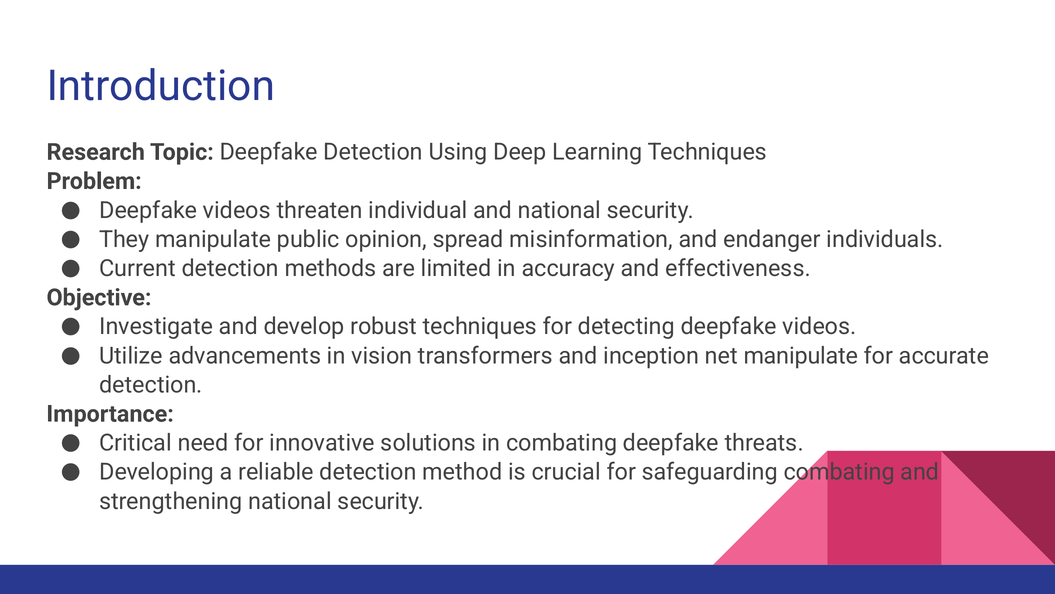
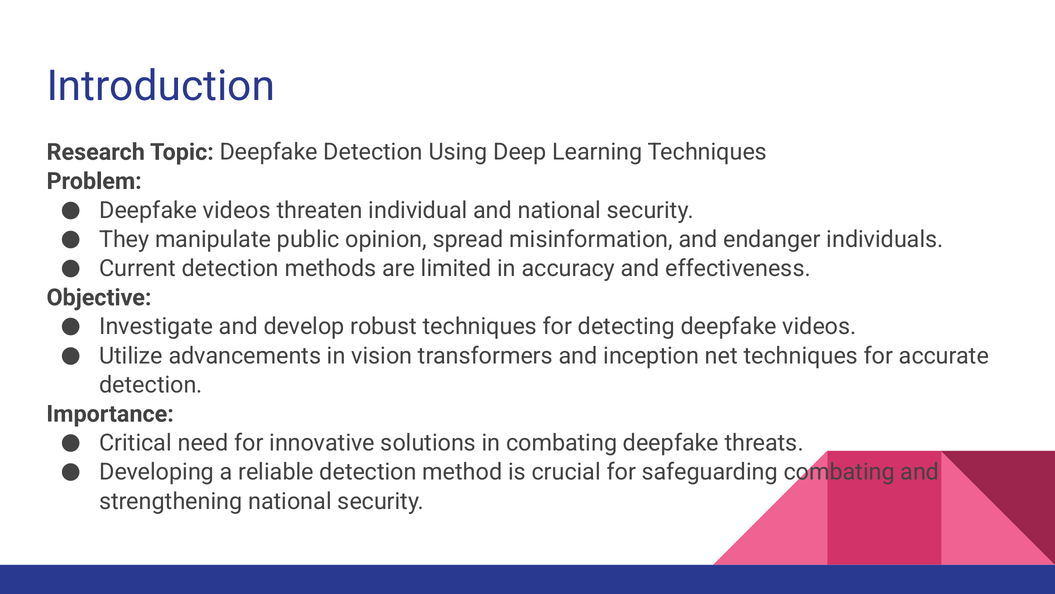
net manipulate: manipulate -> techniques
